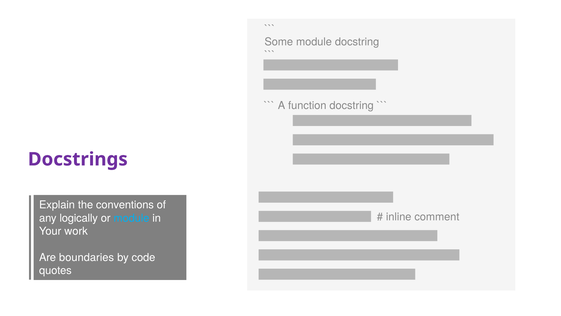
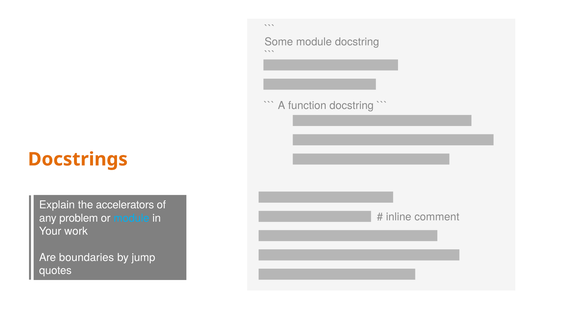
Docstrings colour: purple -> orange
conventions: conventions -> accelerators
logically: logically -> problem
code: code -> jump
